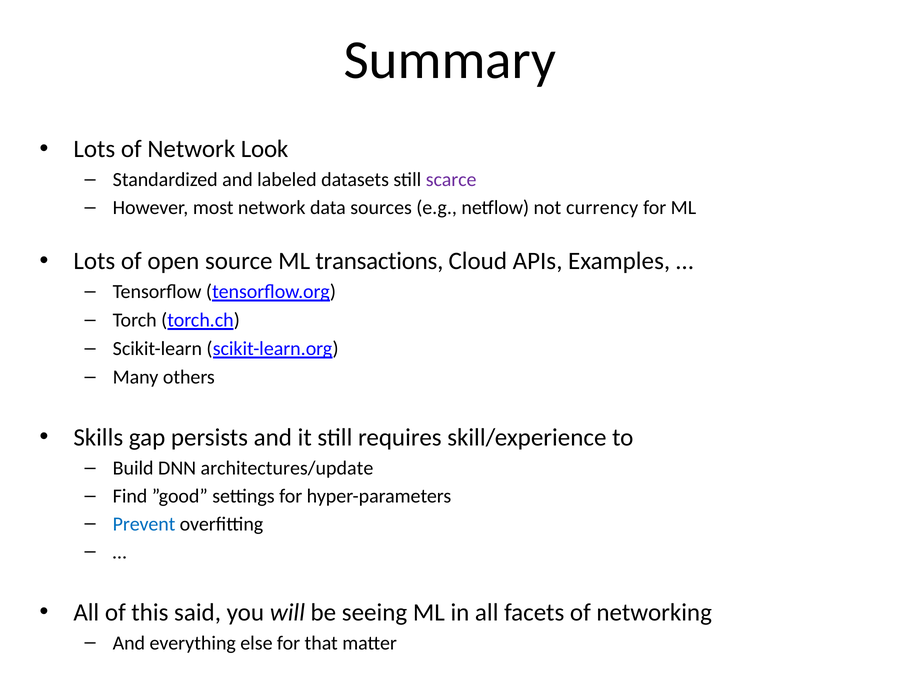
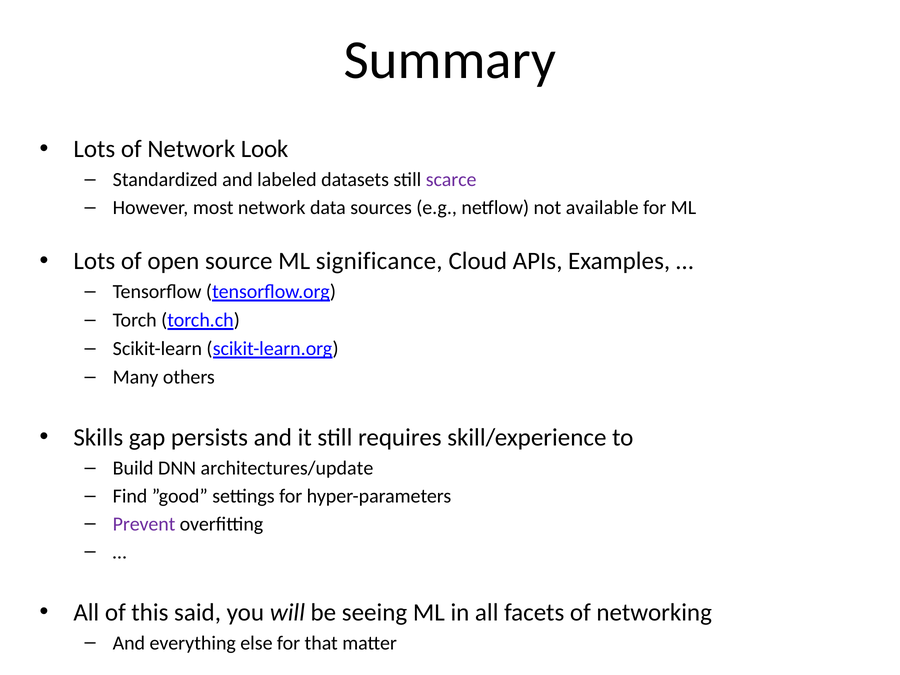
currency: currency -> available
transactions: transactions -> significance
Prevent colour: blue -> purple
